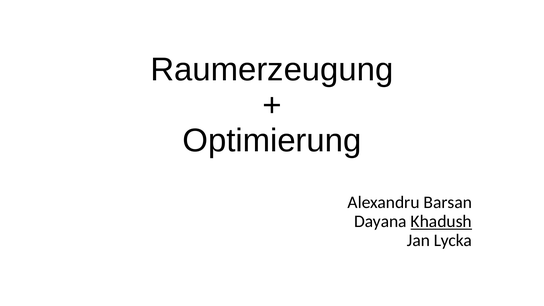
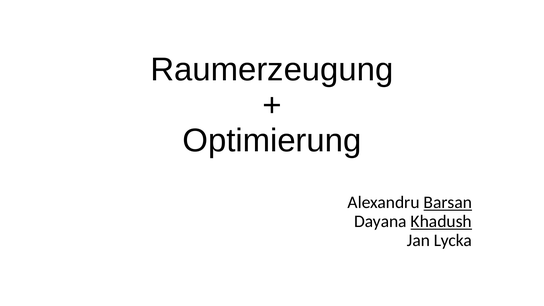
Barsan underline: none -> present
